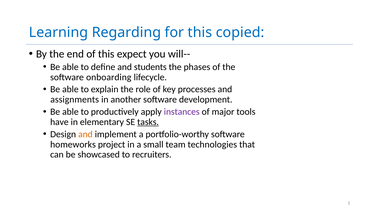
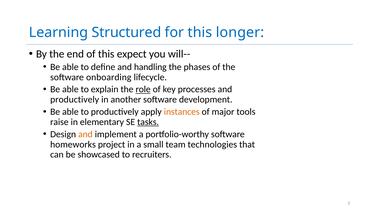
Regarding: Regarding -> Structured
copied: copied -> longer
students: students -> handling
role underline: none -> present
assignments at (75, 100): assignments -> productively
instances colour: purple -> orange
have: have -> raise
